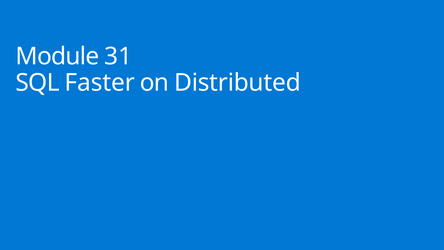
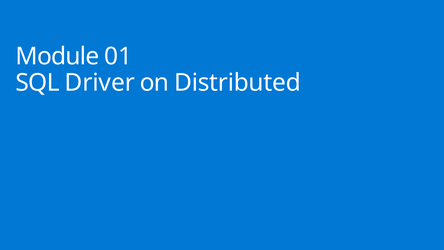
31: 31 -> 01
Faster: Faster -> Driver
